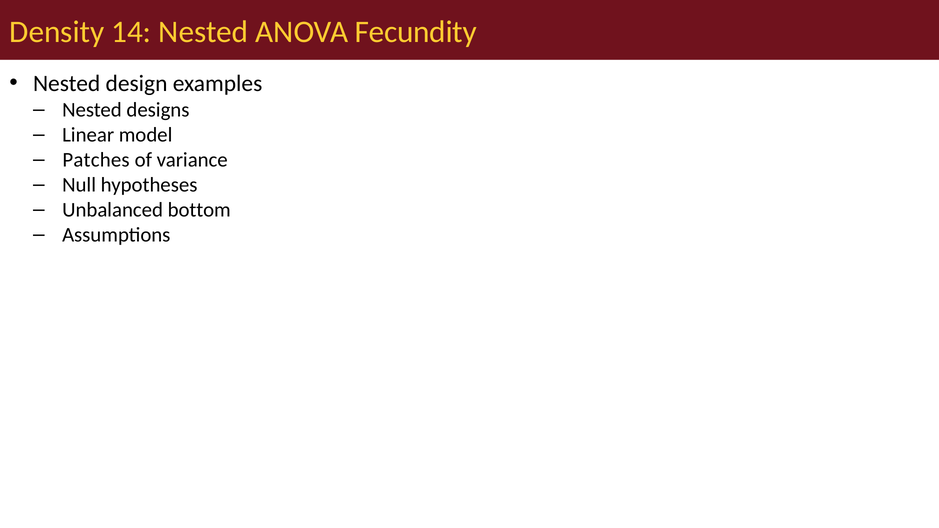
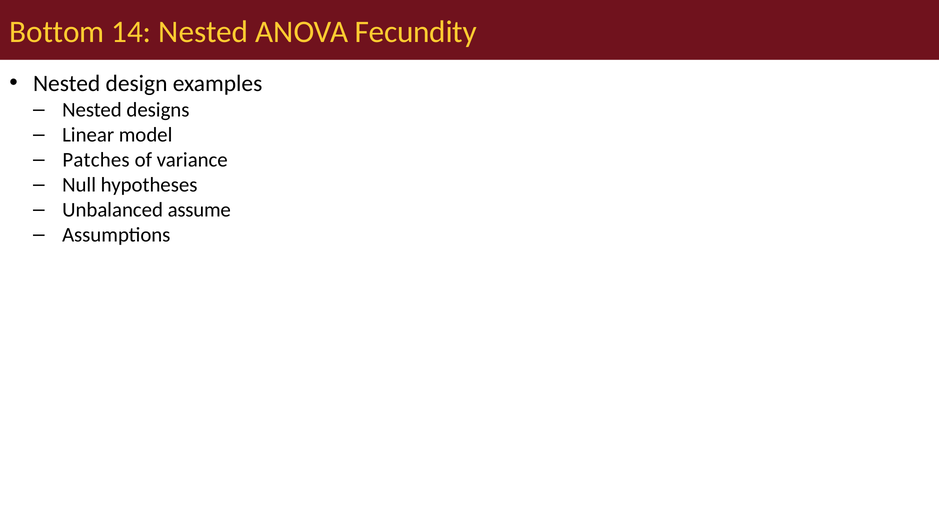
Density: Density -> Bottom
bottom: bottom -> assume
